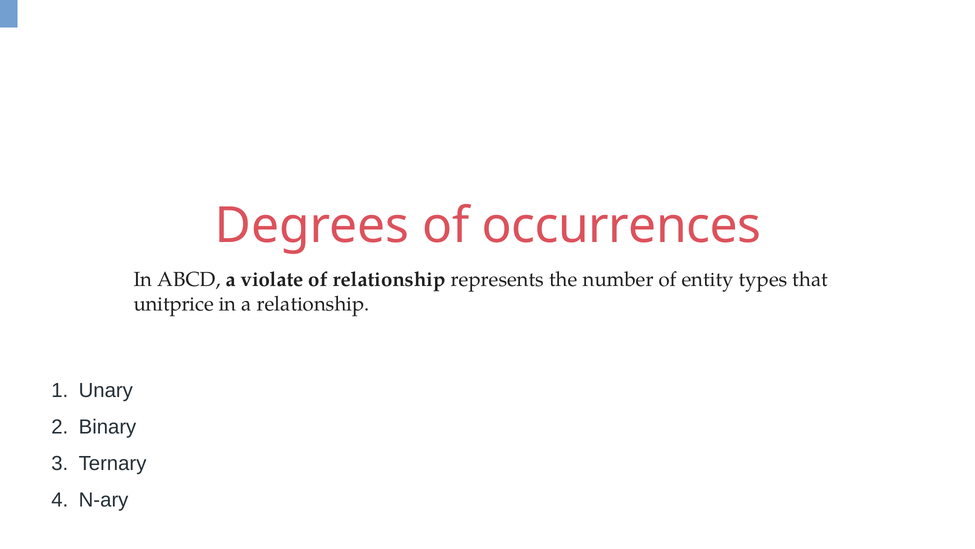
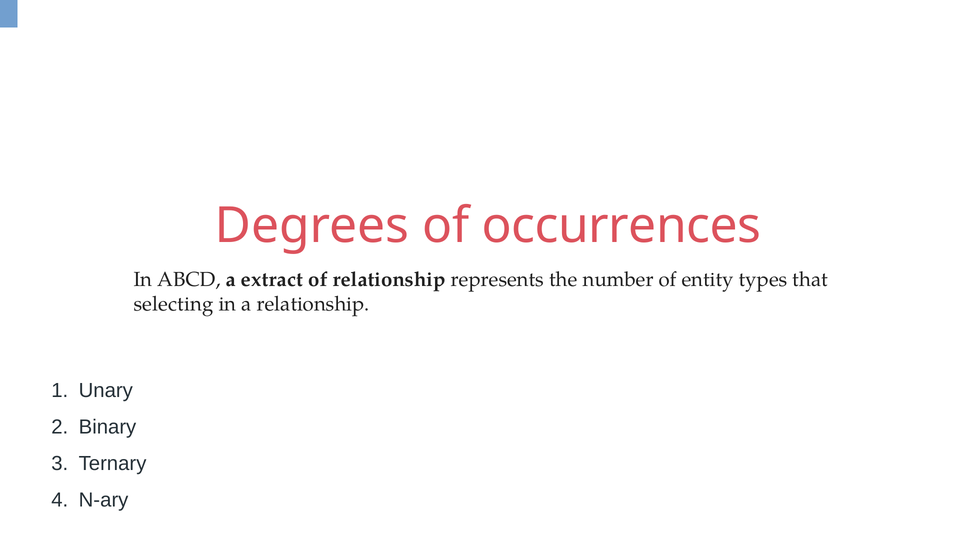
violate: violate -> extract
unitprice: unitprice -> selecting
